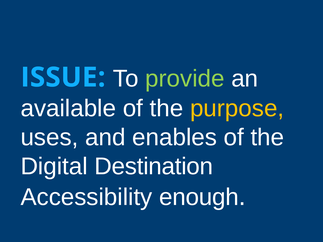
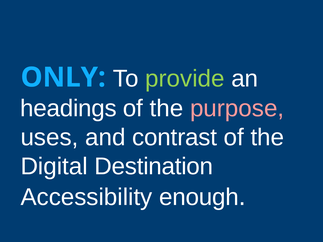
ISSUE: ISSUE -> ONLY
available: available -> headings
purpose colour: yellow -> pink
enables: enables -> contrast
